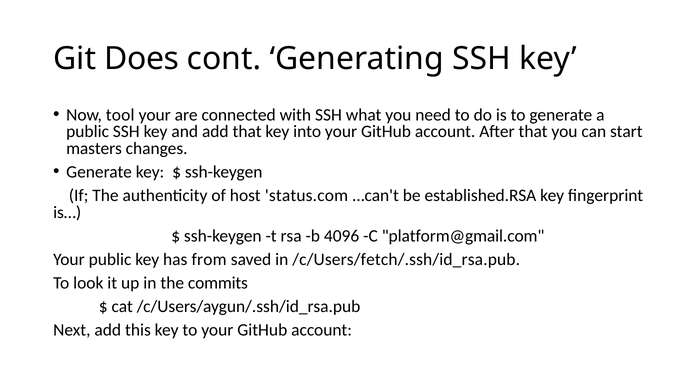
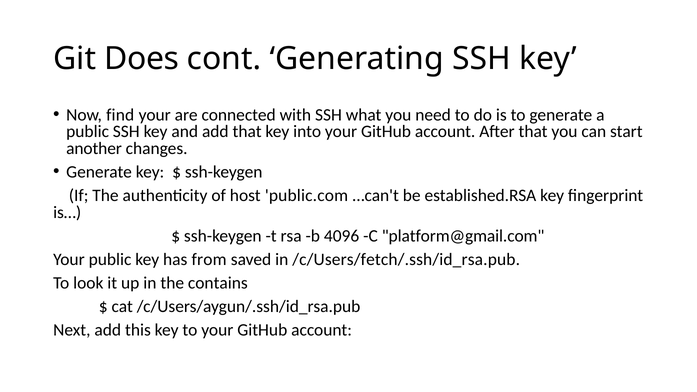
tool: tool -> find
masters: masters -> another
status.com: status.com -> public.com
commits: commits -> contains
